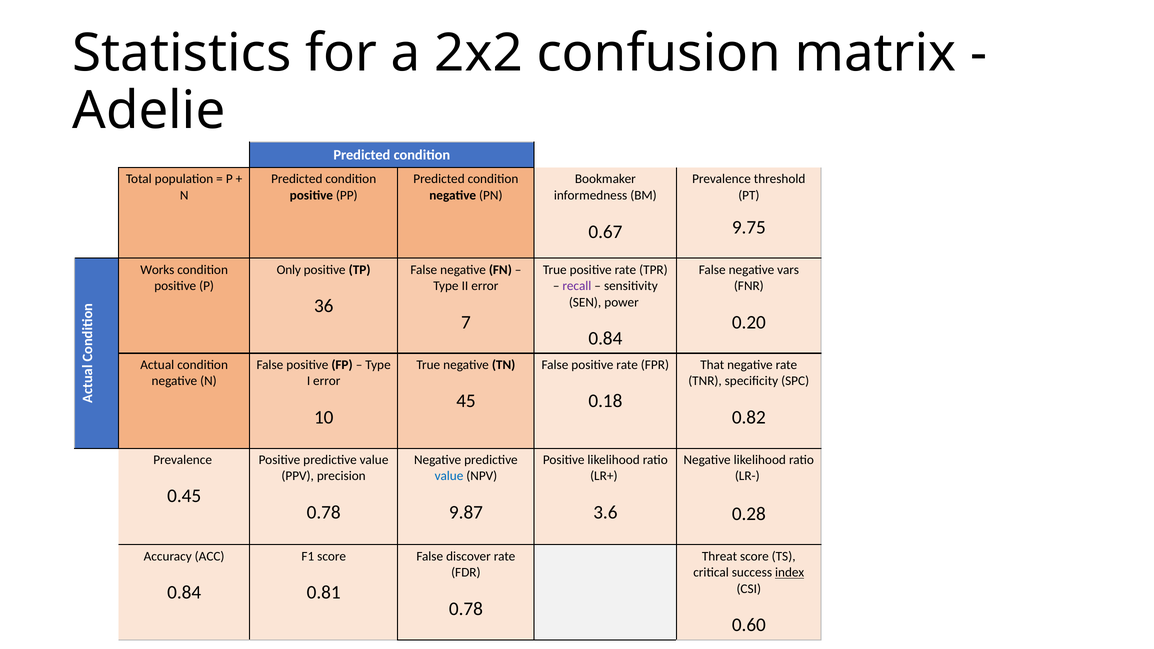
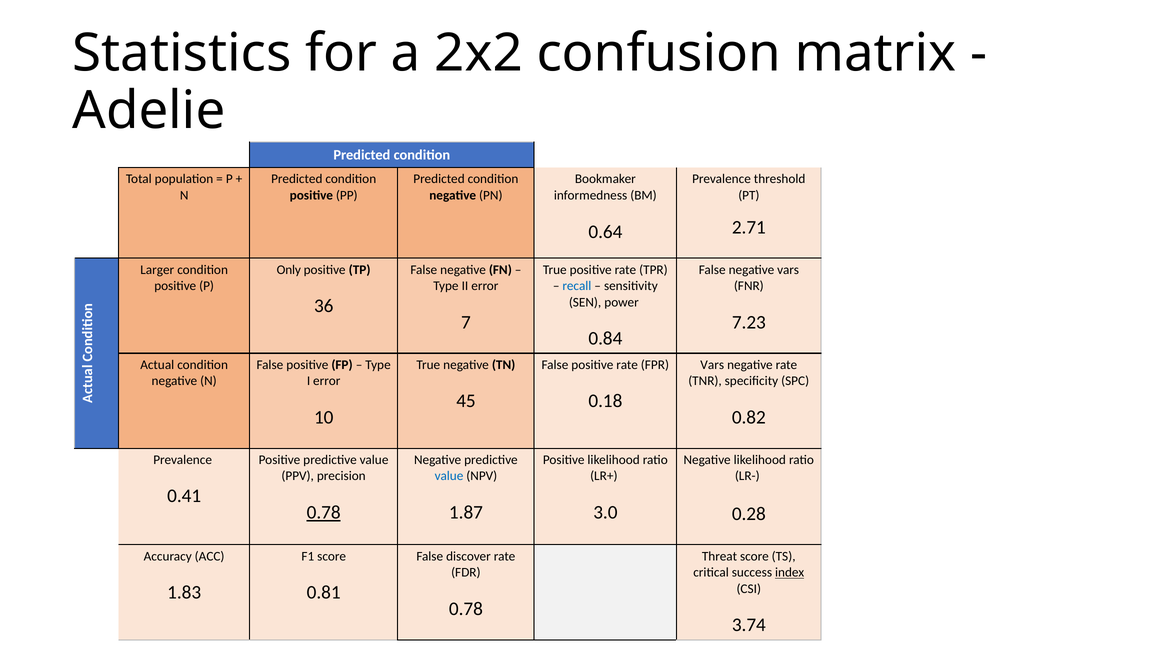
9.75: 9.75 -> 2.71
0.67: 0.67 -> 0.64
Works: Works -> Larger
recall colour: purple -> blue
0.20: 0.20 -> 7.23
That at (712, 365): That -> Vars
0.45: 0.45 -> 0.41
0.78 at (324, 513) underline: none -> present
9.87: 9.87 -> 1.87
3.6: 3.6 -> 3.0
0.84 at (184, 593): 0.84 -> 1.83
0.60: 0.60 -> 3.74
